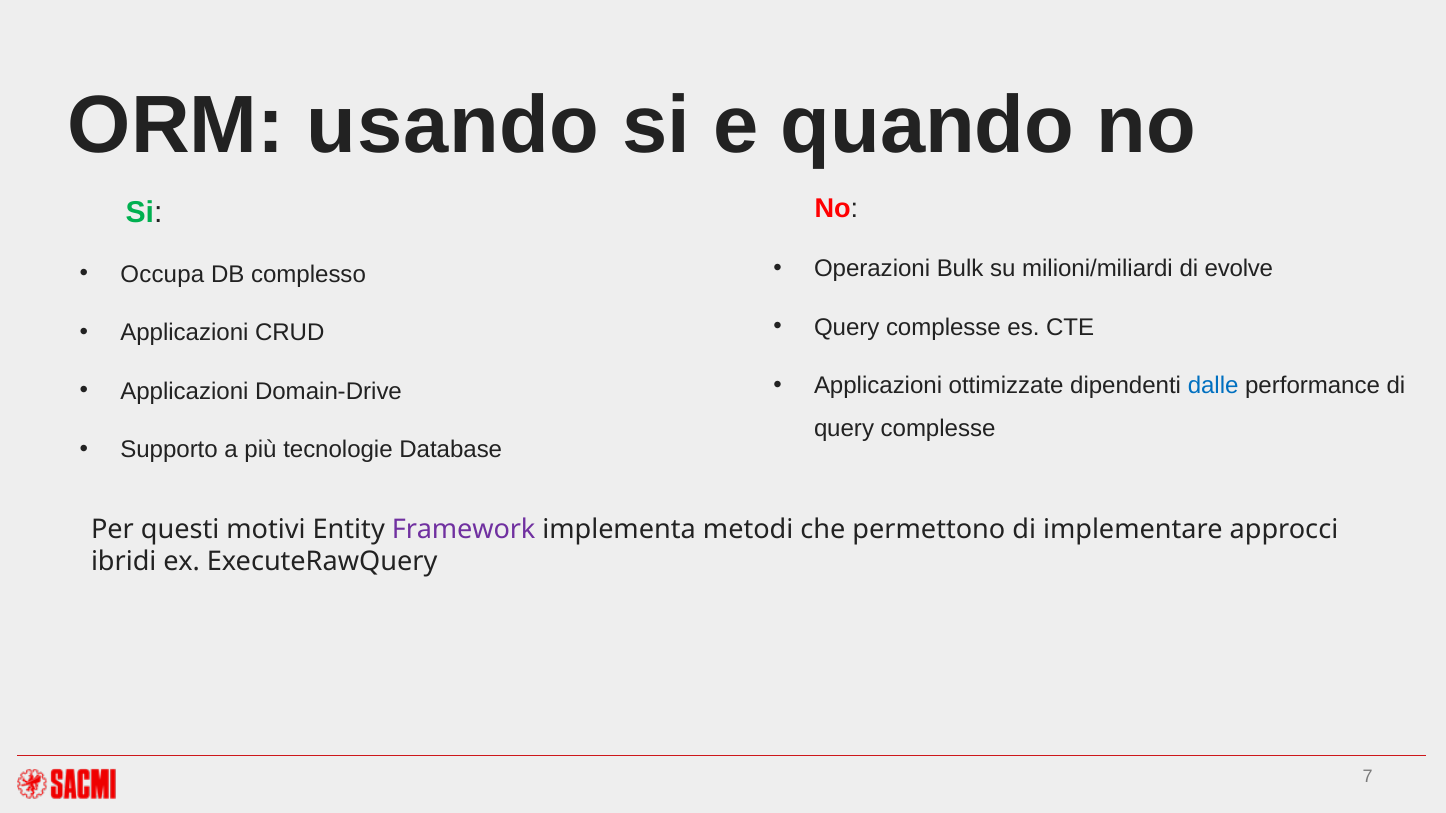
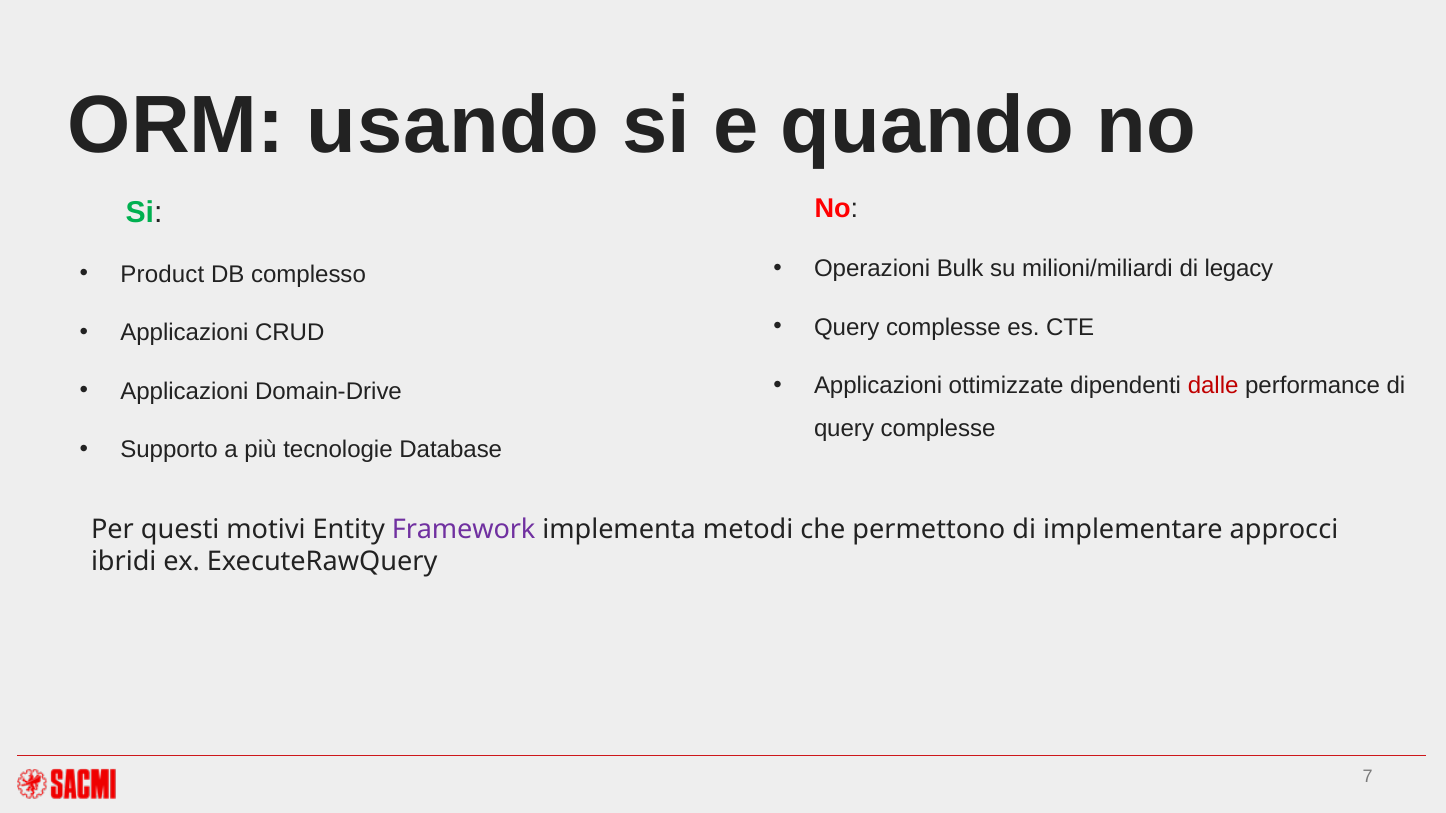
evolve: evolve -> legacy
Occupa: Occupa -> Product
dalle colour: blue -> red
